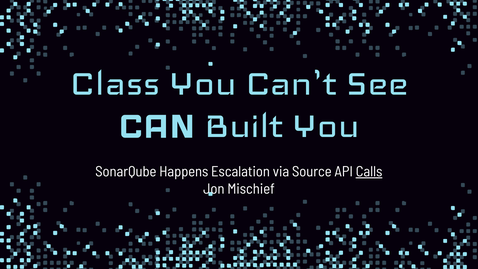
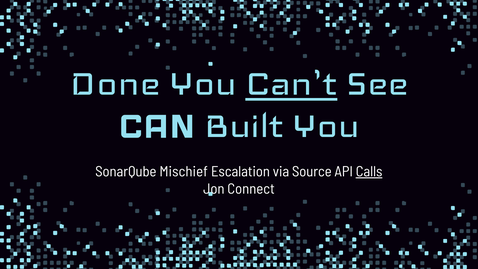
Class: Class -> Done
Can’t underline: none -> present
Happens: Happens -> Mischief
Mischief: Mischief -> Connect
